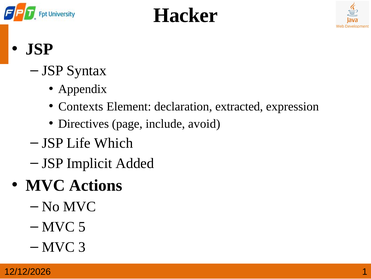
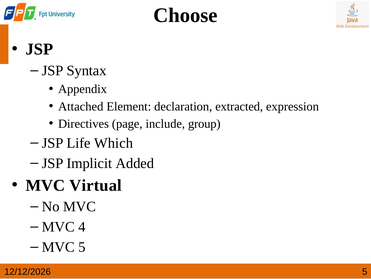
Hacker: Hacker -> Choose
Contexts: Contexts -> Attached
avoid: avoid -> group
Actions: Actions -> Virtual
5: 5 -> 4
MVC 3: 3 -> 5
1 at (365, 271): 1 -> 5
